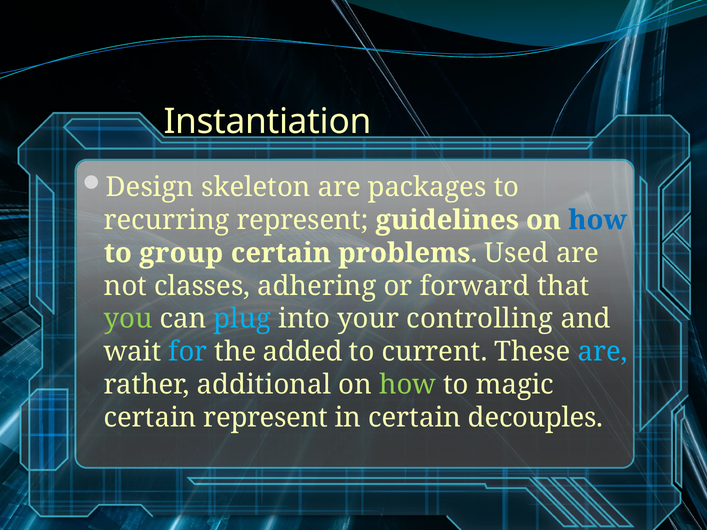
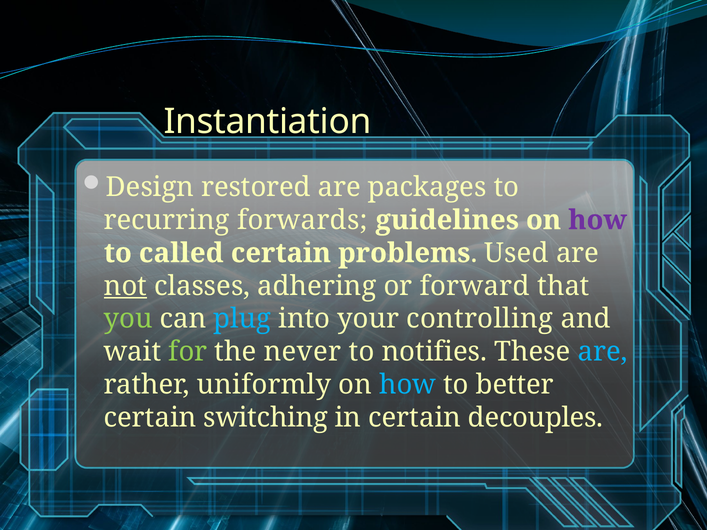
skeleton: skeleton -> restored
recurring represent: represent -> forwards
how at (598, 220) colour: blue -> purple
group: group -> called
not underline: none -> present
for colour: light blue -> light green
added: added -> never
current: current -> notifies
additional: additional -> uniformly
how at (408, 385) colour: light green -> light blue
magic: magic -> better
certain represent: represent -> switching
